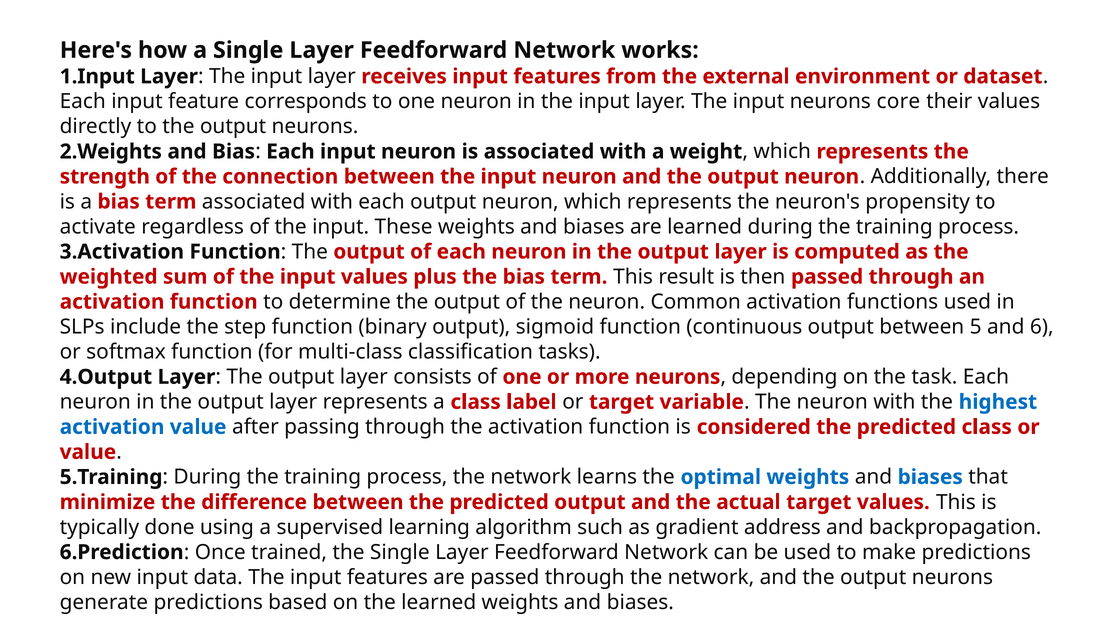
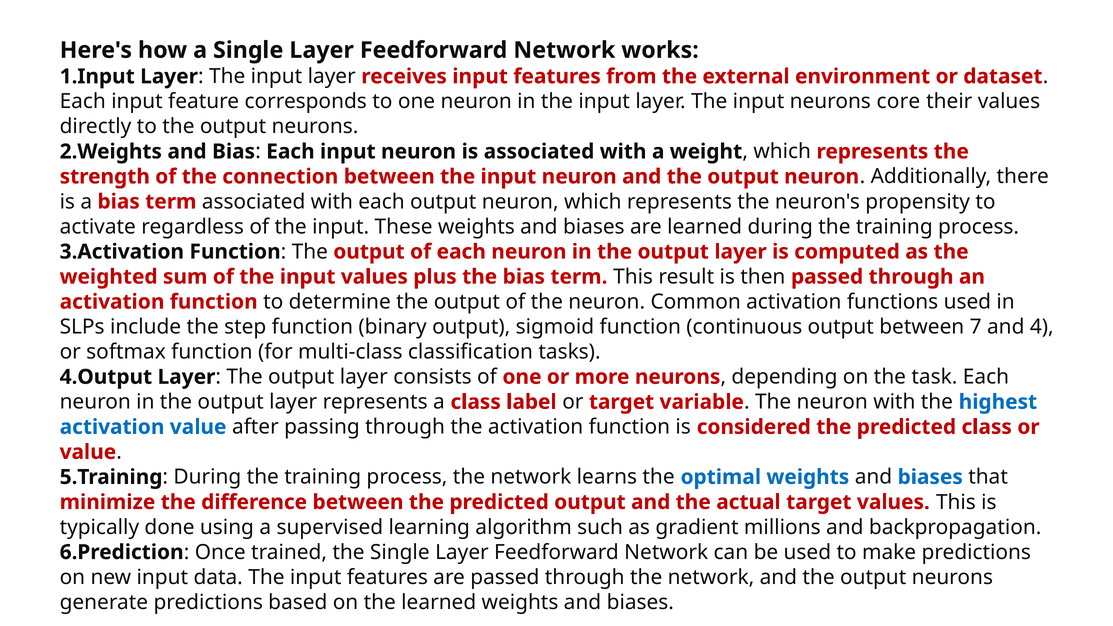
5: 5 -> 7
6: 6 -> 4
address: address -> millions
